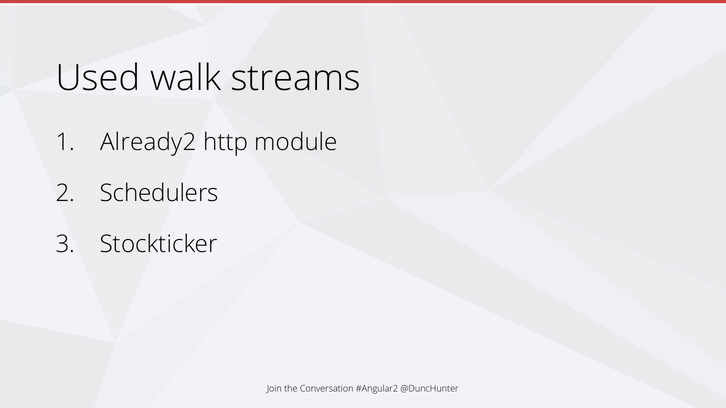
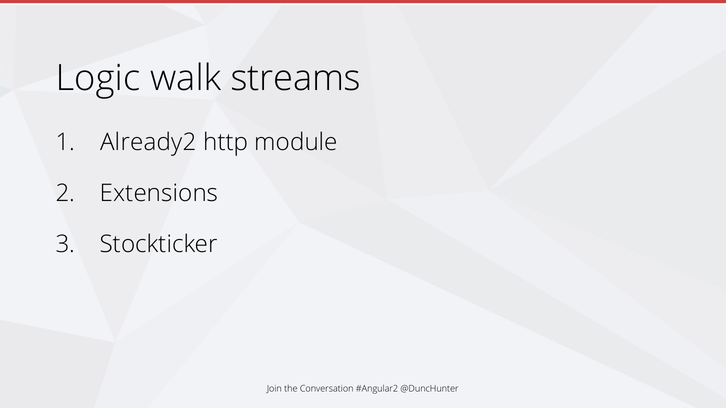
Used: Used -> Logic
Schedulers: Schedulers -> Extensions
